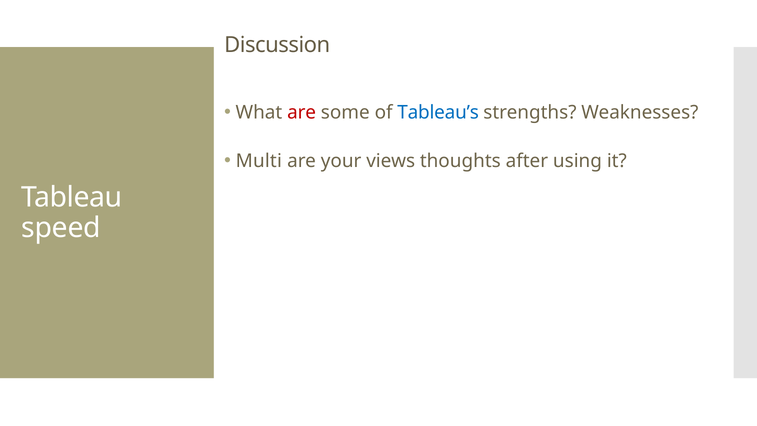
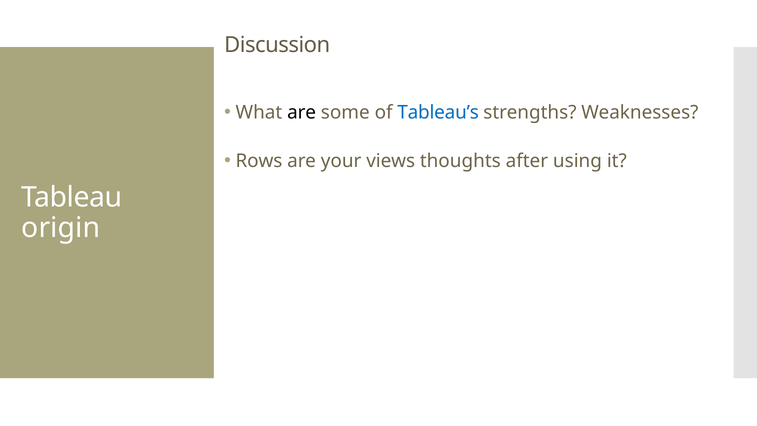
are at (302, 112) colour: red -> black
Multi: Multi -> Rows
speed: speed -> origin
